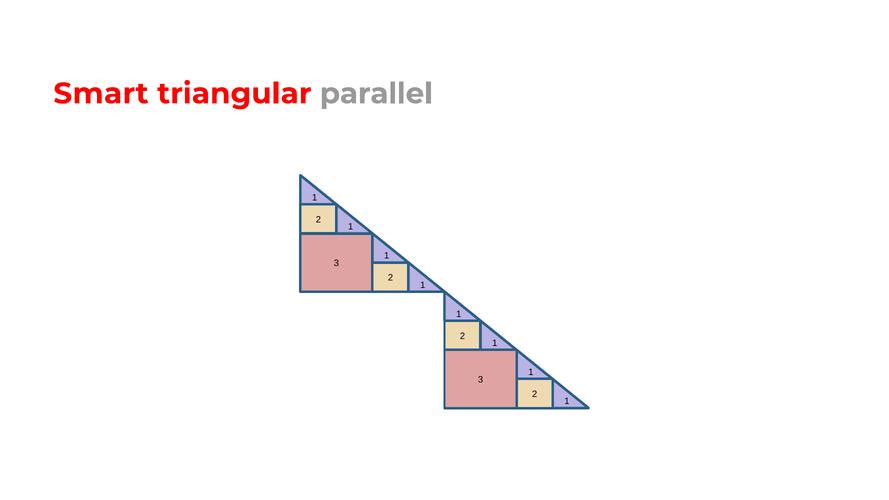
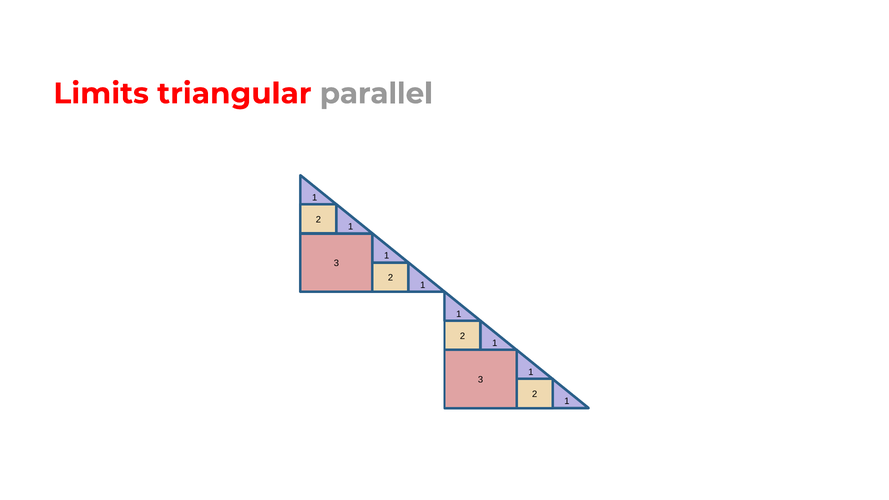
Smart: Smart -> Limits
